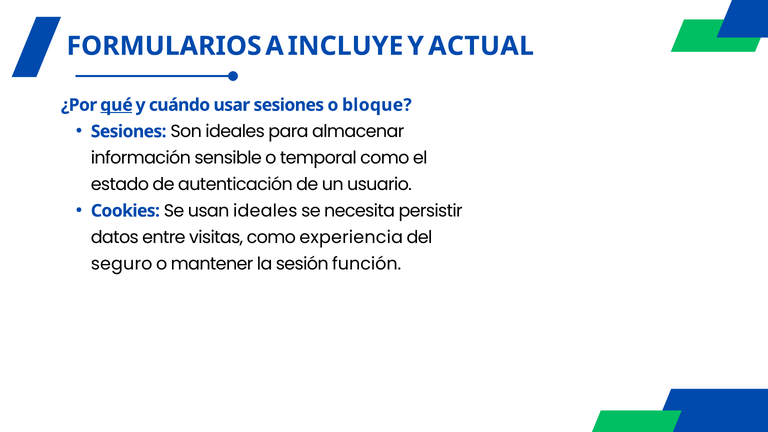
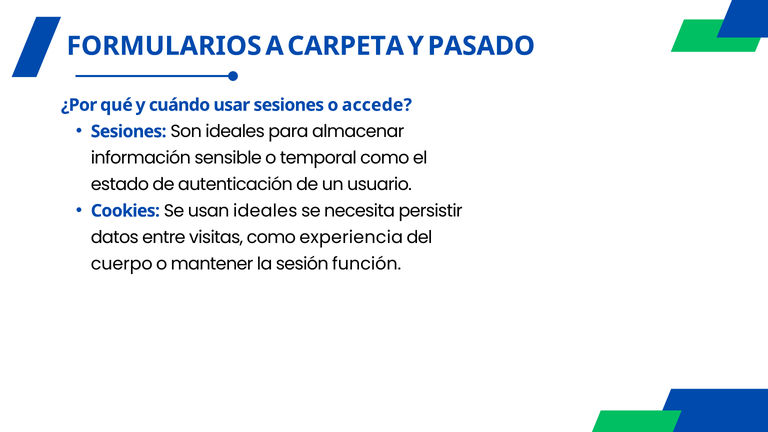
INCLUYE: INCLUYE -> CARPETA
ACTUAL: ACTUAL -> PASADO
qué underline: present -> none
bloque: bloque -> accede
seguro: seguro -> cuerpo
